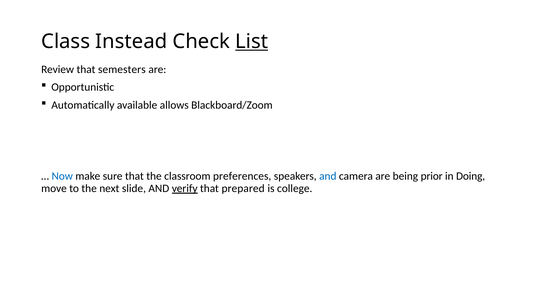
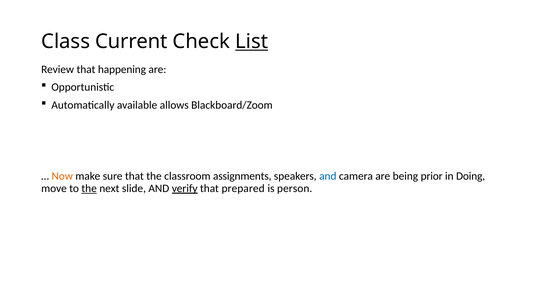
Instead: Instead -> Current
semesters: semesters -> happening
Now colour: blue -> orange
preferences: preferences -> assignments
the at (89, 189) underline: none -> present
college: college -> person
